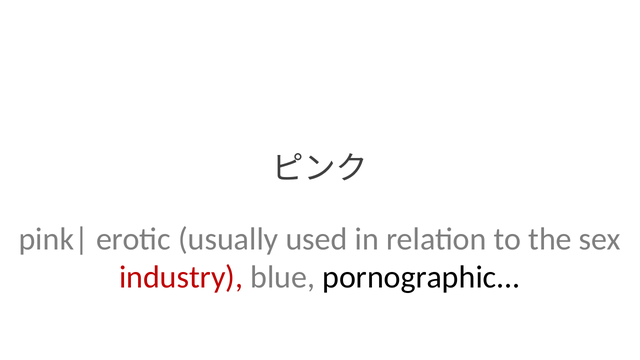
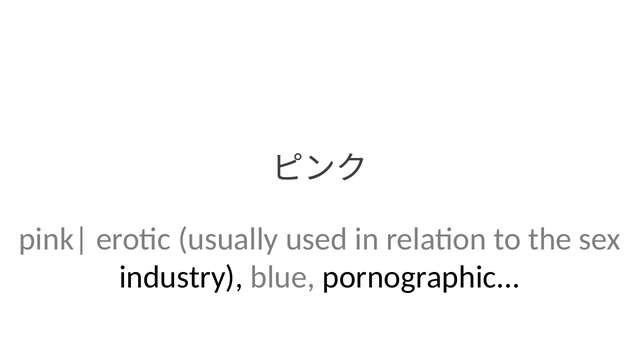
industry colour: red -> black
